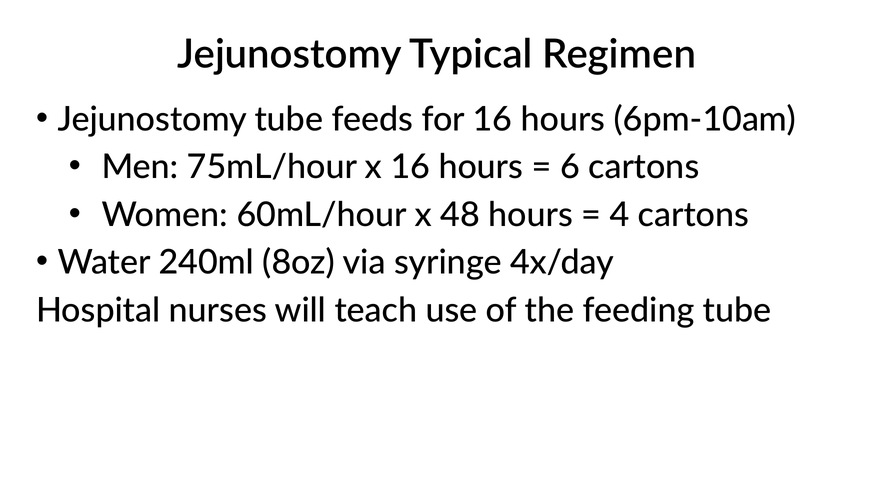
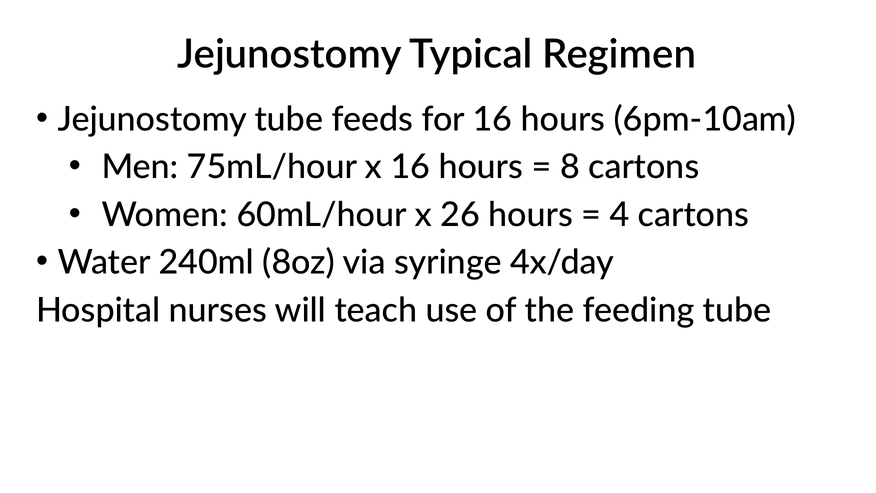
6: 6 -> 8
48: 48 -> 26
